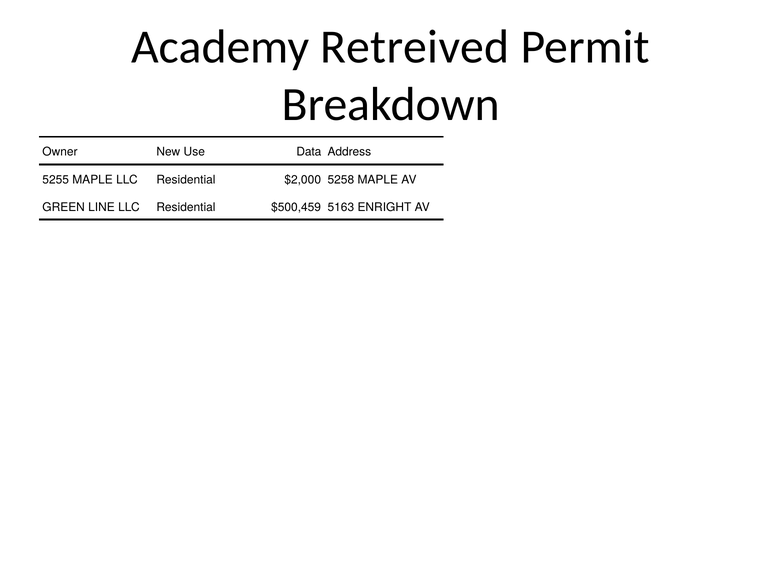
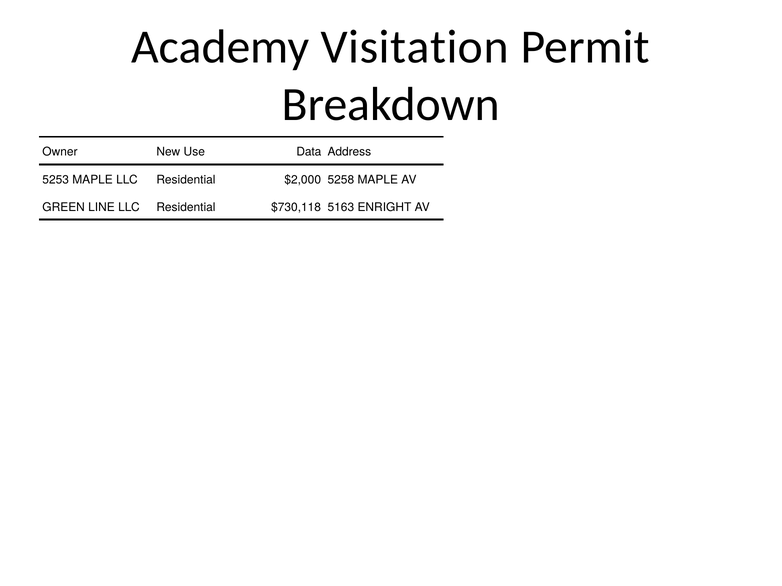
Retreived: Retreived -> Visitation
5255: 5255 -> 5253
$500,459: $500,459 -> $730,118
